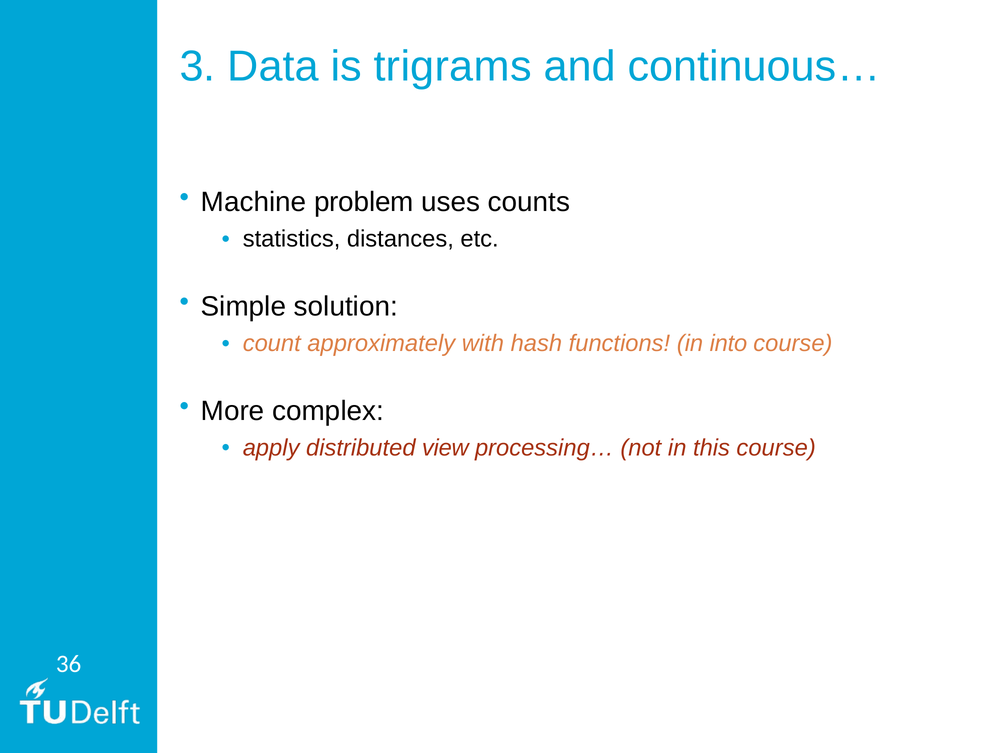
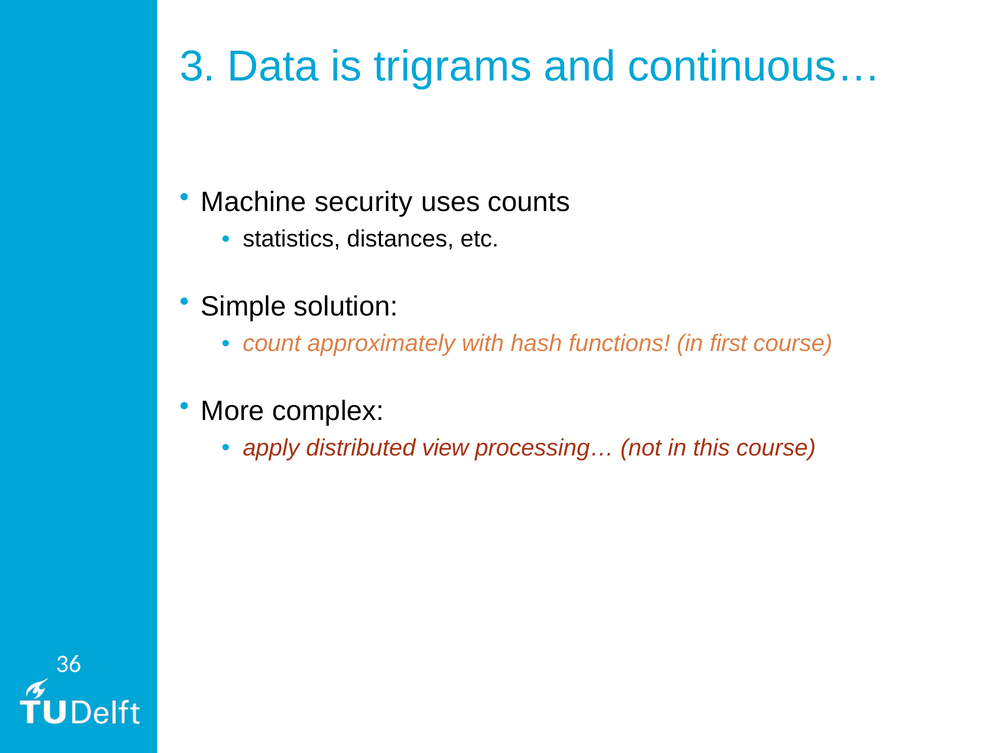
problem: problem -> security
into: into -> first
